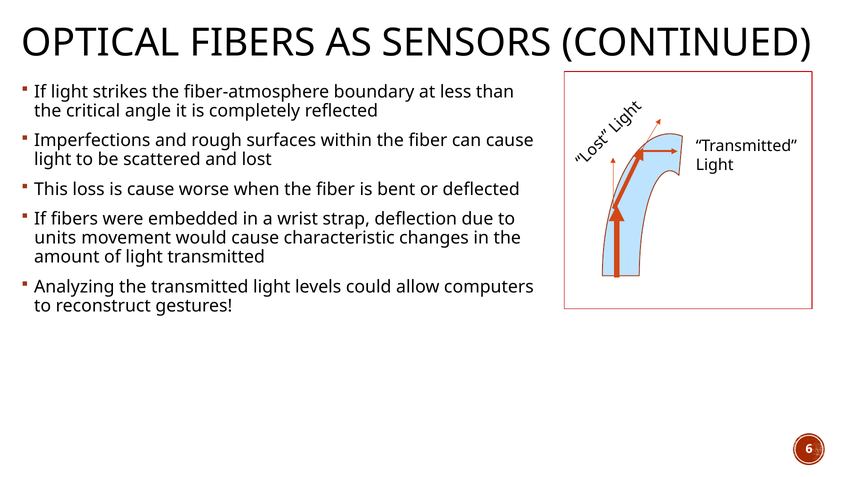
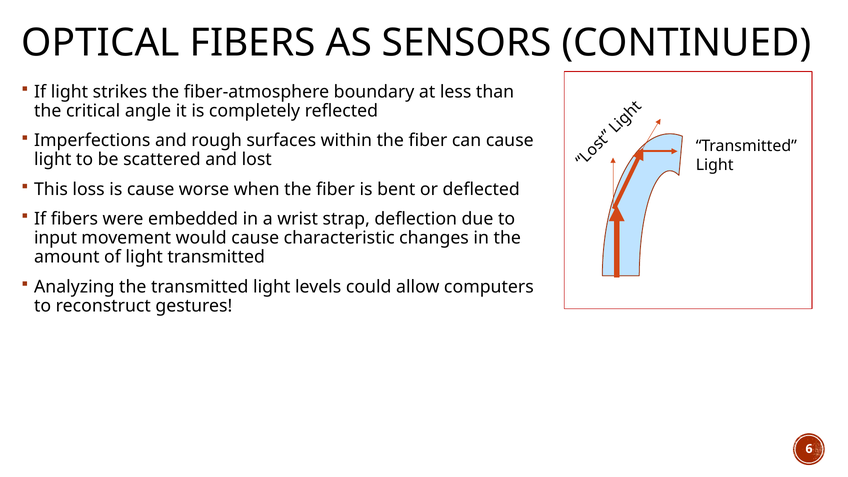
units: units -> input
